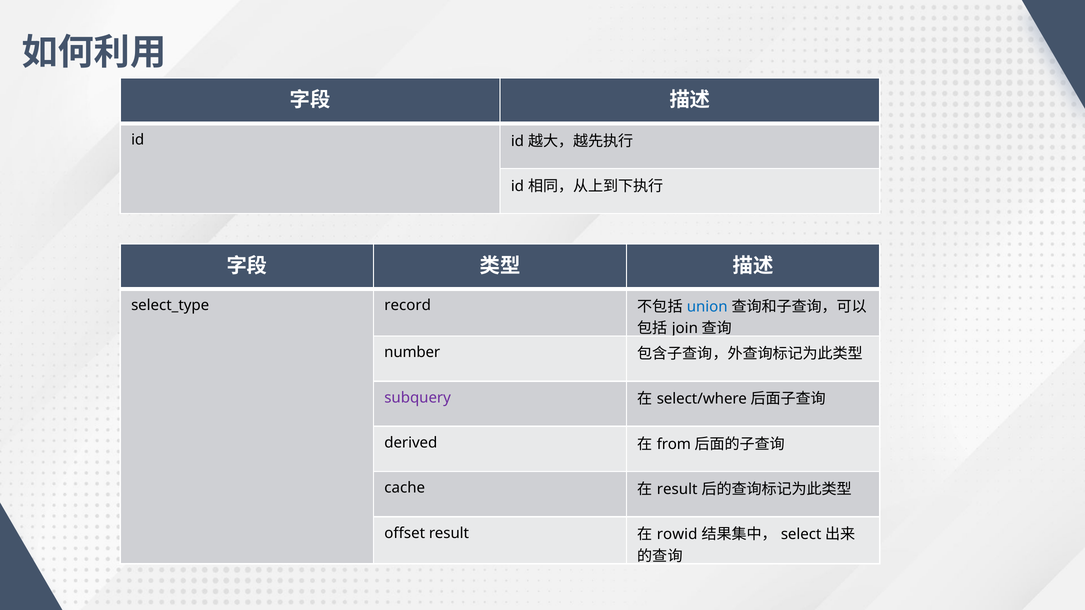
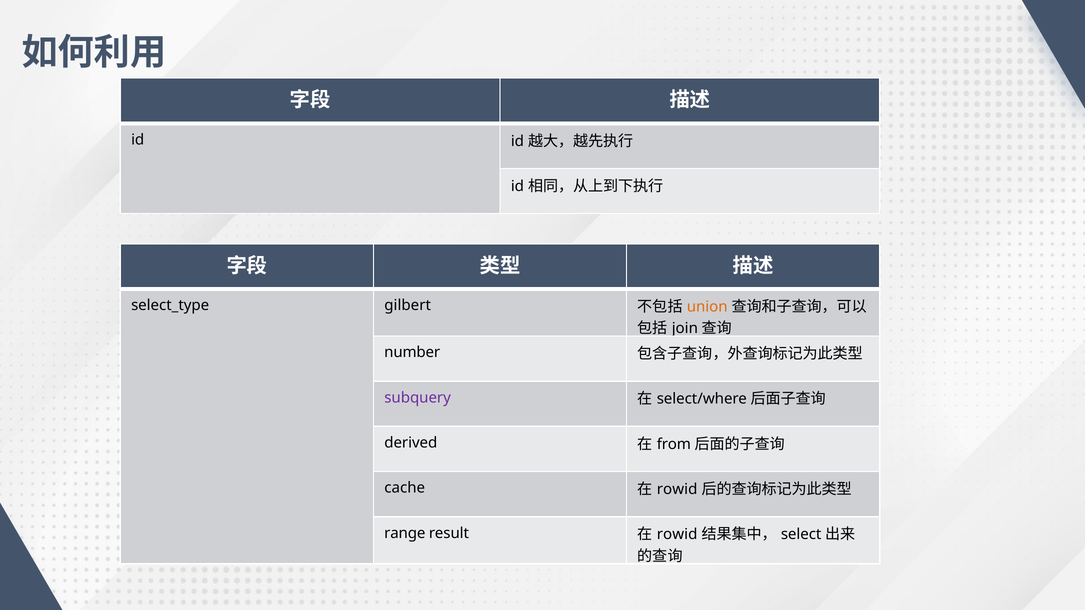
record: record -> gilbert
union colour: blue -> orange
result at (677, 490): result -> rowid
offset: offset -> range
